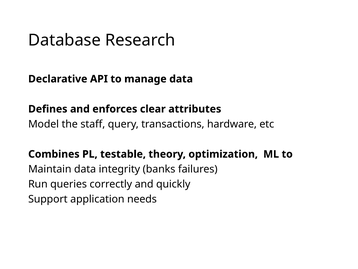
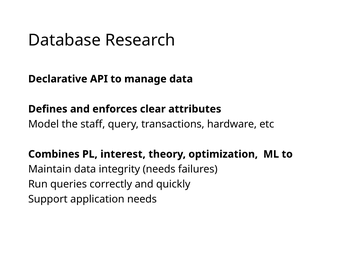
testable: testable -> interest
integrity banks: banks -> needs
